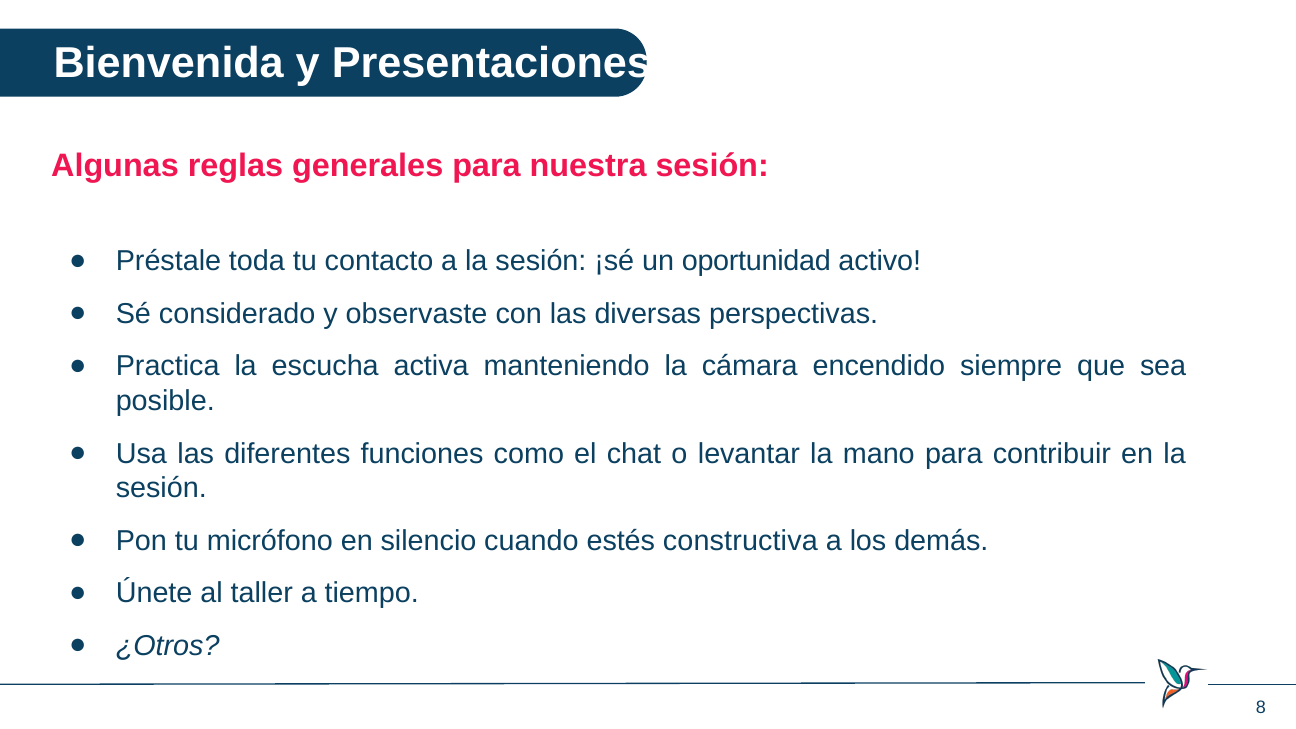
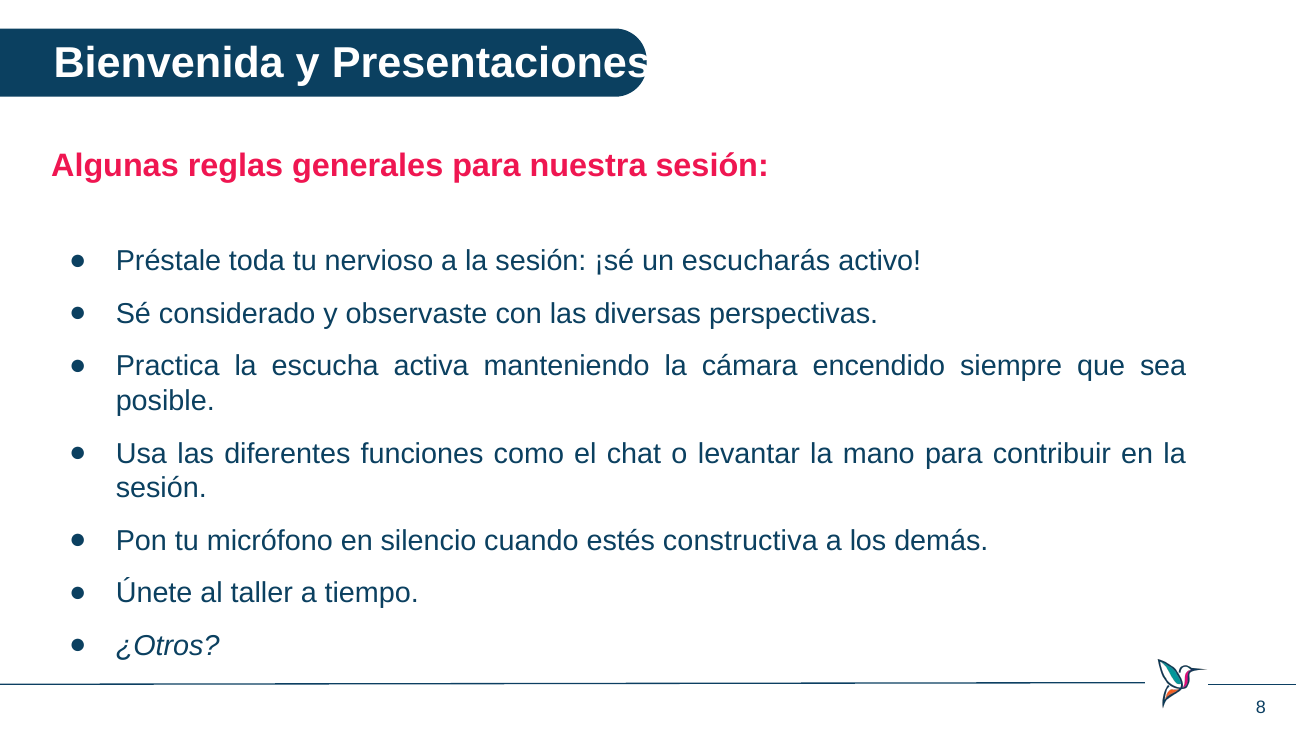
contacto: contacto -> nervioso
oportunidad: oportunidad -> escucharás
